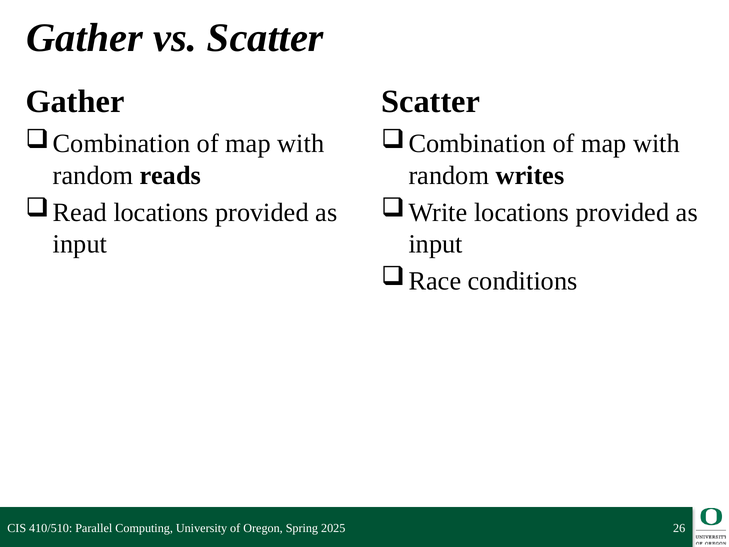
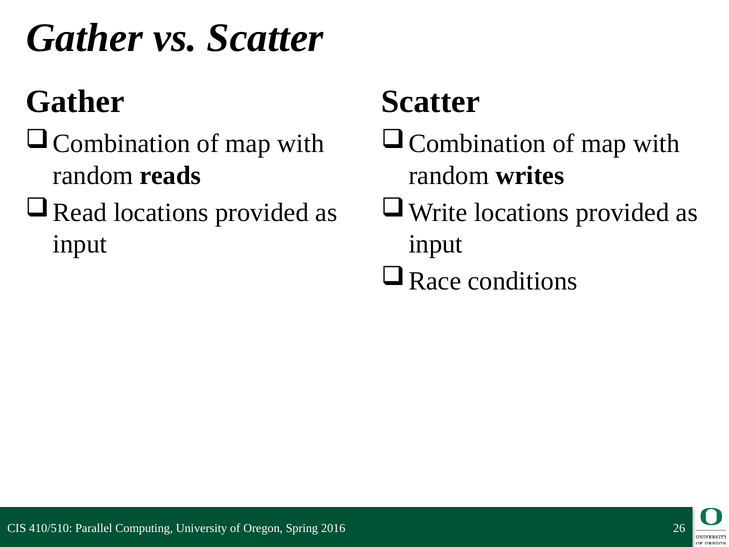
2025: 2025 -> 2016
